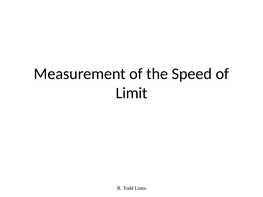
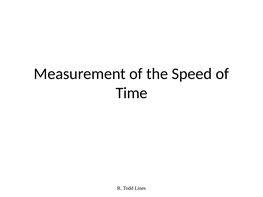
Limit: Limit -> Time
